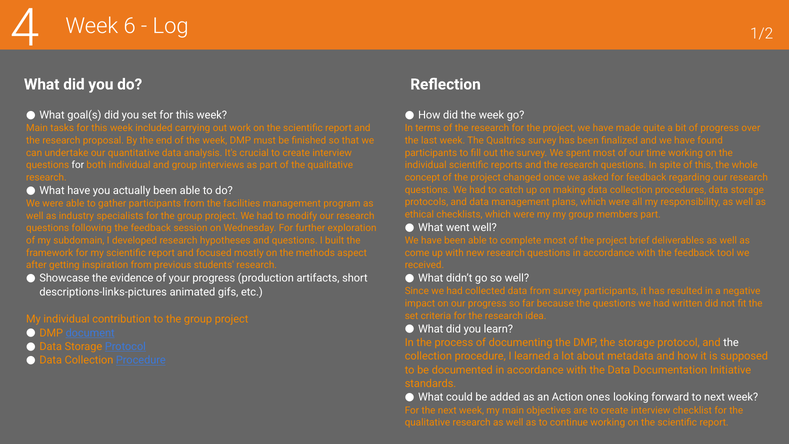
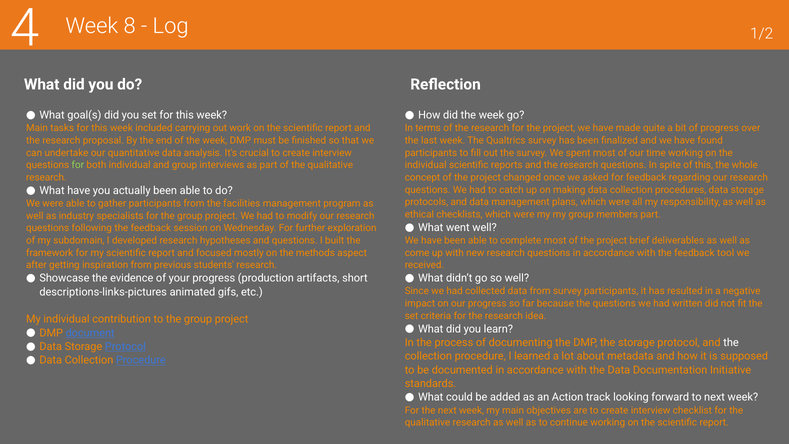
6: 6 -> 8
for at (78, 165) colour: white -> light green
ones: ones -> track
